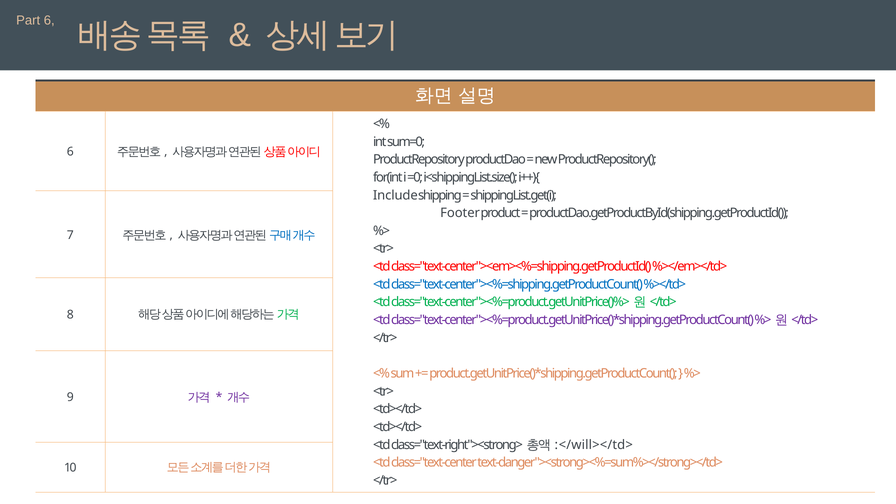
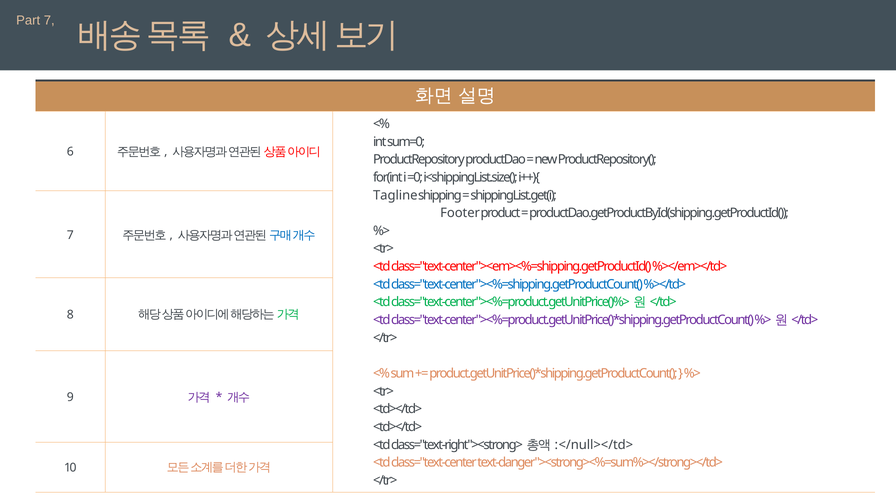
Part 6: 6 -> 7
Include: Include -> Tagline
</will></td>: </will></td> -> </null></td>
